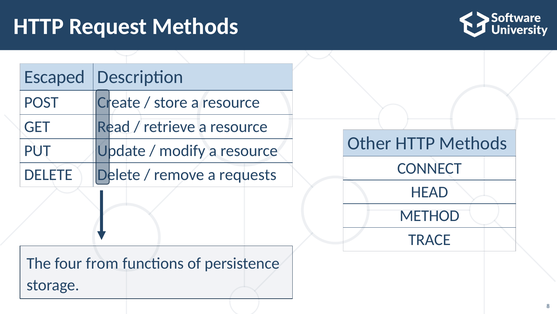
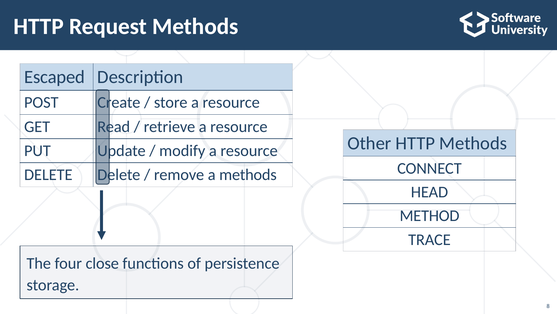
a requests: requests -> methods
from: from -> close
